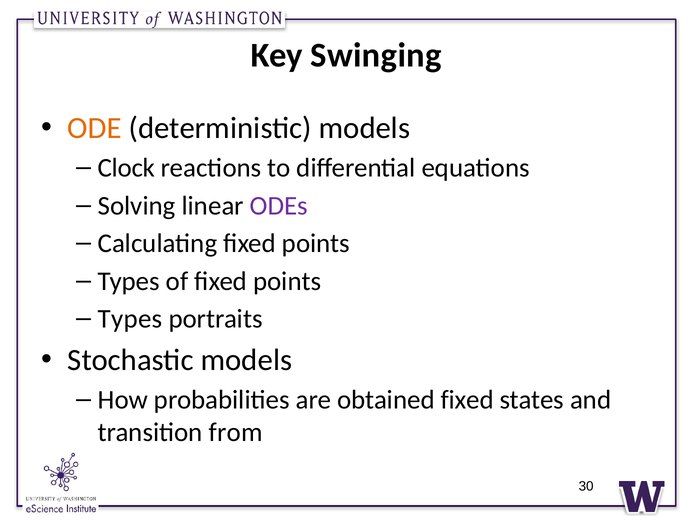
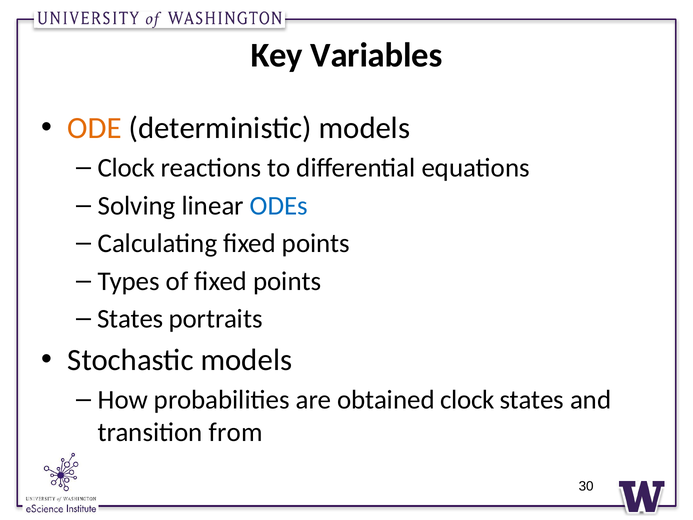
Swinging: Swinging -> Variables
ODEs colour: purple -> blue
Types at (130, 319): Types -> States
obtained fixed: fixed -> clock
